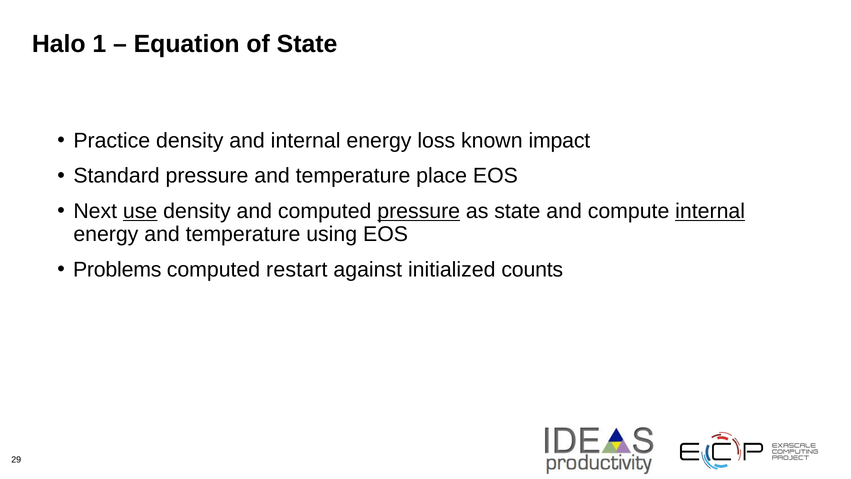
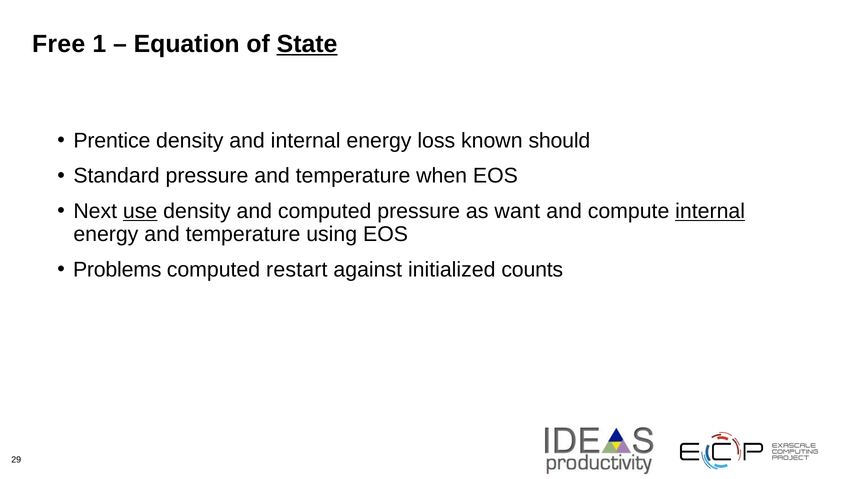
Halo: Halo -> Free
State at (307, 44) underline: none -> present
Practice: Practice -> Prentice
impact: impact -> should
place: place -> when
pressure at (419, 211) underline: present -> none
as state: state -> want
